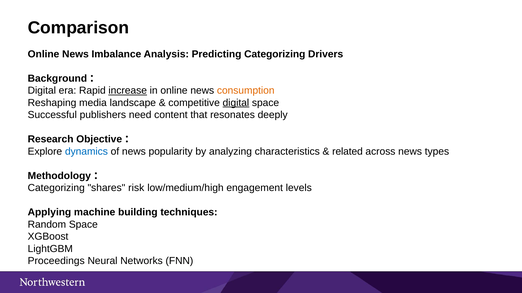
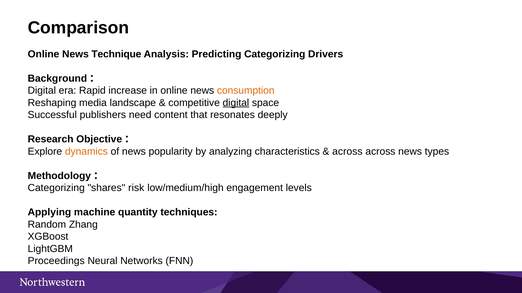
Imbalance: Imbalance -> Technique
increase underline: present -> none
dynamics colour: blue -> orange
related at (347, 152): related -> across
building: building -> quantity
Random Space: Space -> Zhang
